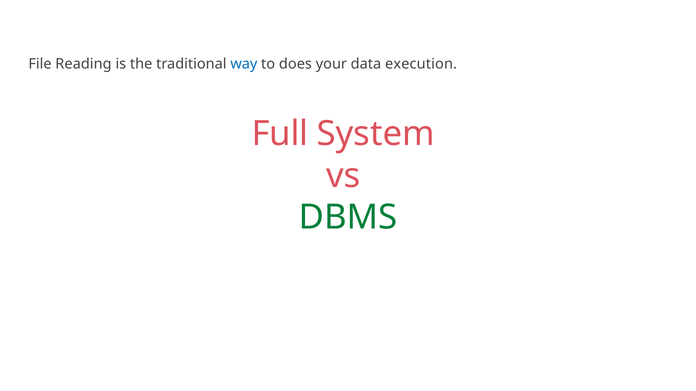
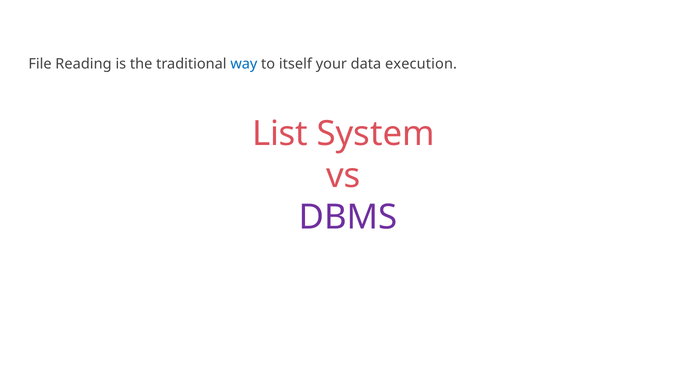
does: does -> itself
Full: Full -> List
DBMS colour: green -> purple
